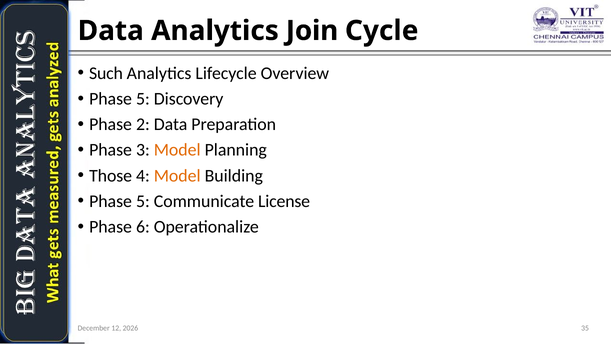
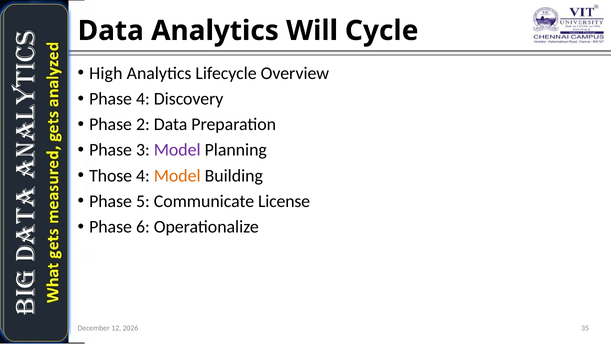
Join: Join -> Will
Such: Such -> High
5 at (143, 99): 5 -> 4
Model at (177, 150) colour: orange -> purple
